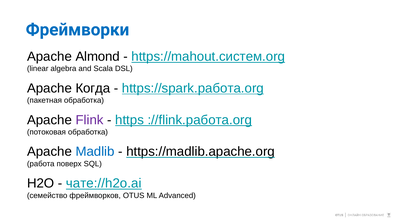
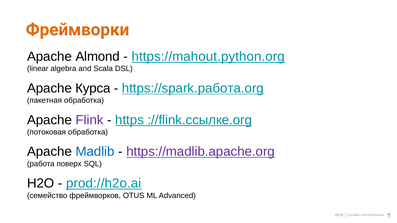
Фреймворки colour: blue -> orange
https://mahout.систем.org: https://mahout.систем.org -> https://mahout.python.org
Когда: Когда -> Курса
://flink.работа.org: ://flink.работа.org -> ://flink.ссылке.org
https://madlib.apache.org colour: black -> purple
чате://h2o.ai: чате://h2o.ai -> prod://h2o.ai
